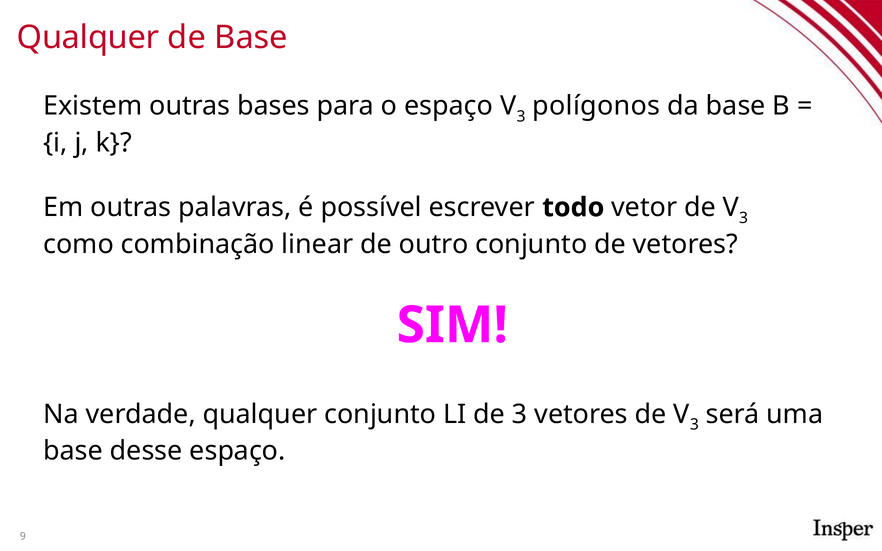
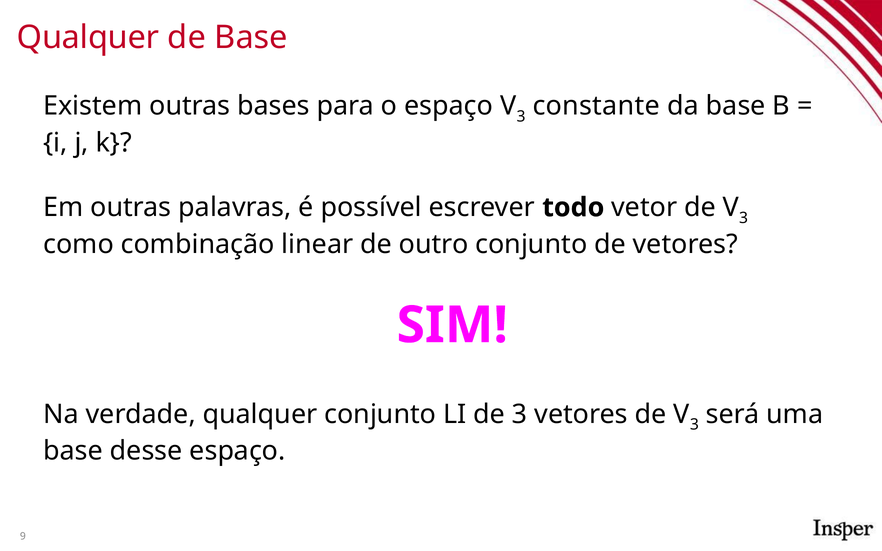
polígonos: polígonos -> constante
